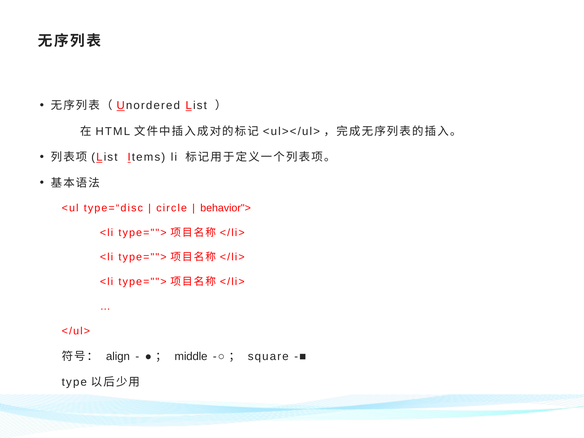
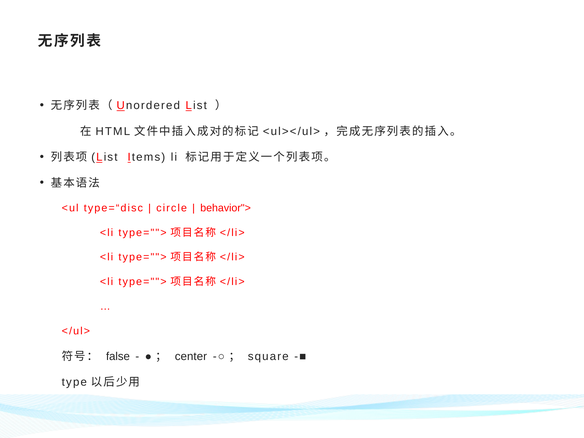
align: align -> false
middle: middle -> center
